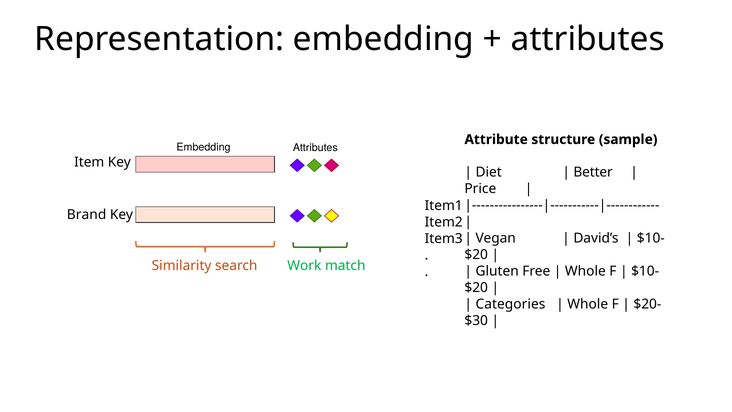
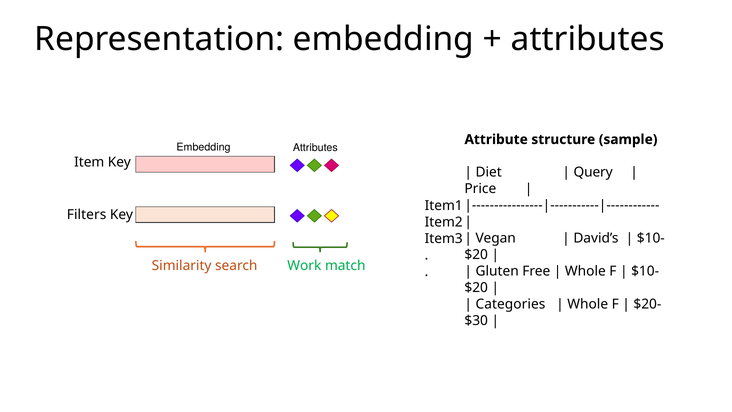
Better: Better -> Query
Brand: Brand -> Filters
